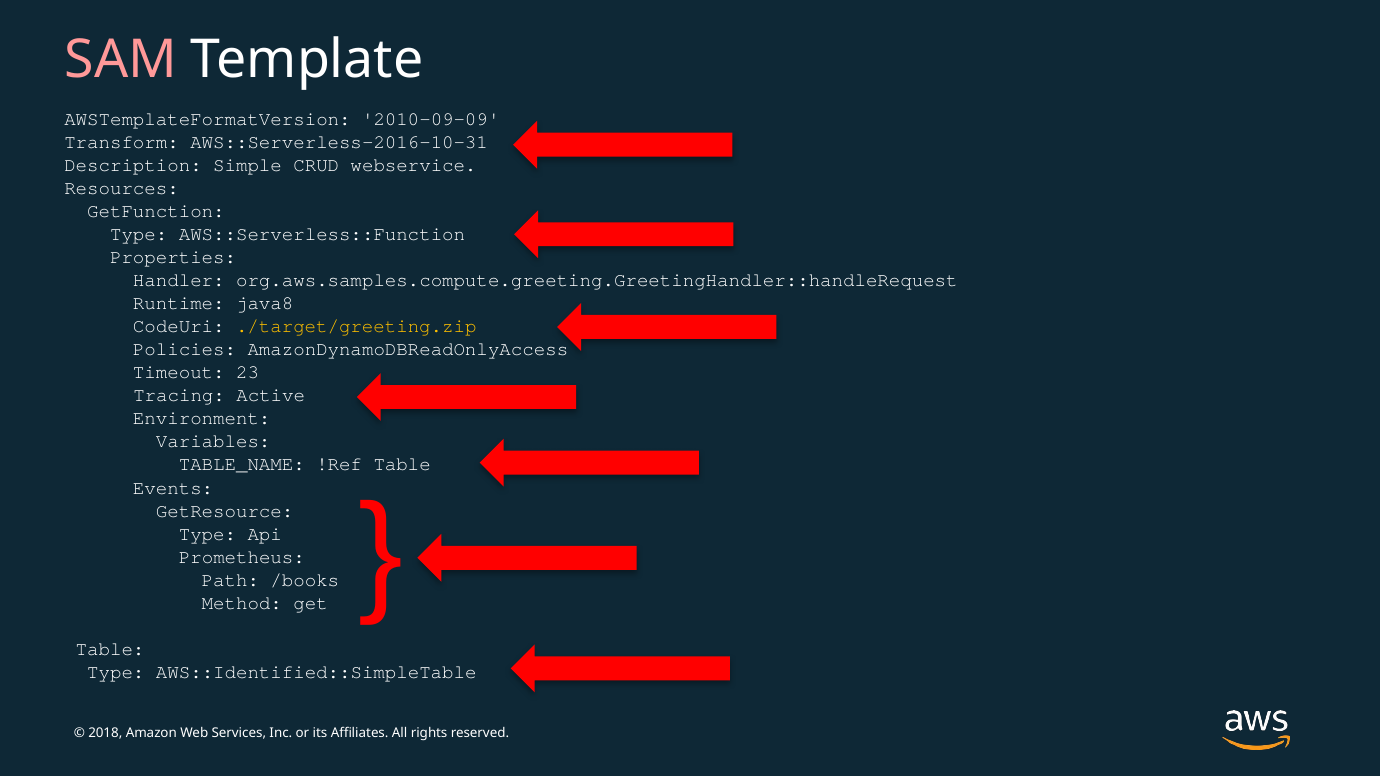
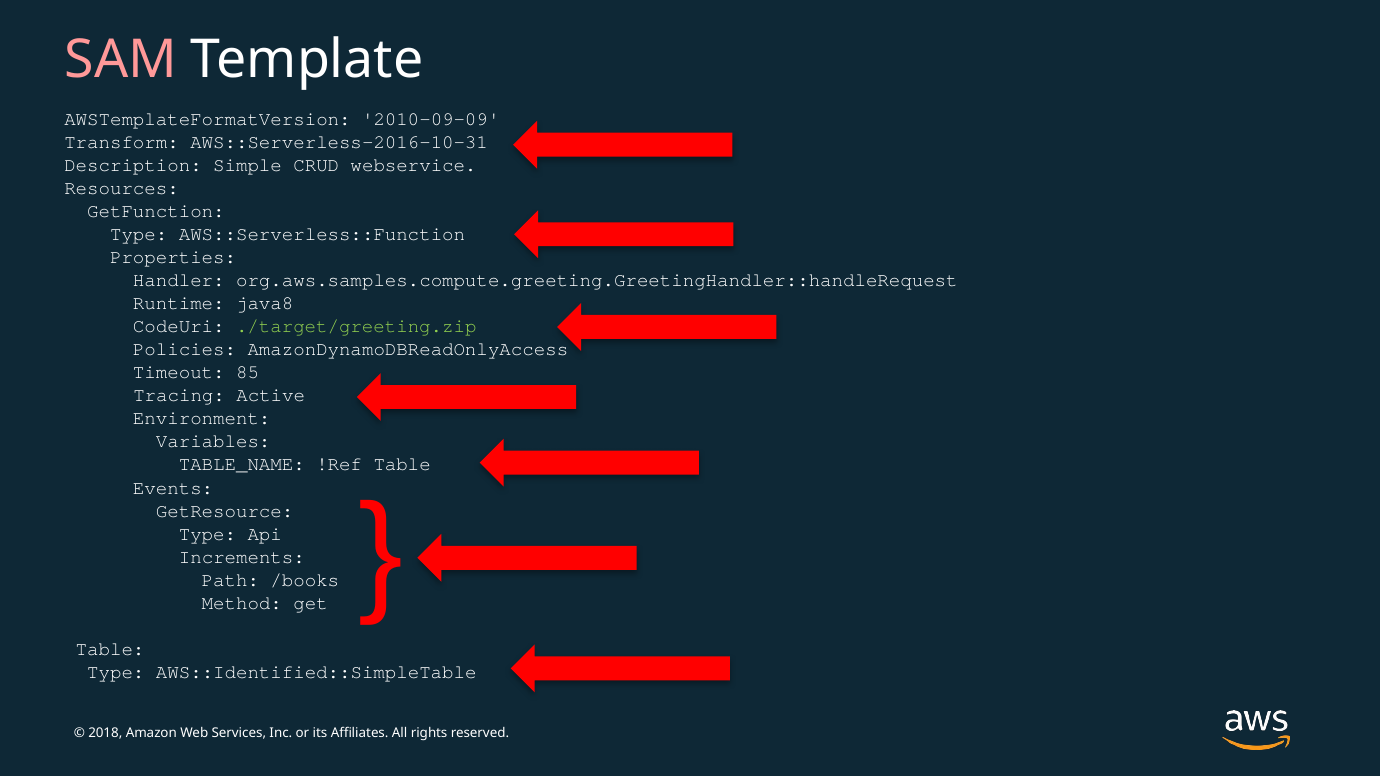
./target/greeting.zip colour: yellow -> light green
23: 23 -> 85
Prometheus: Prometheus -> Increments
